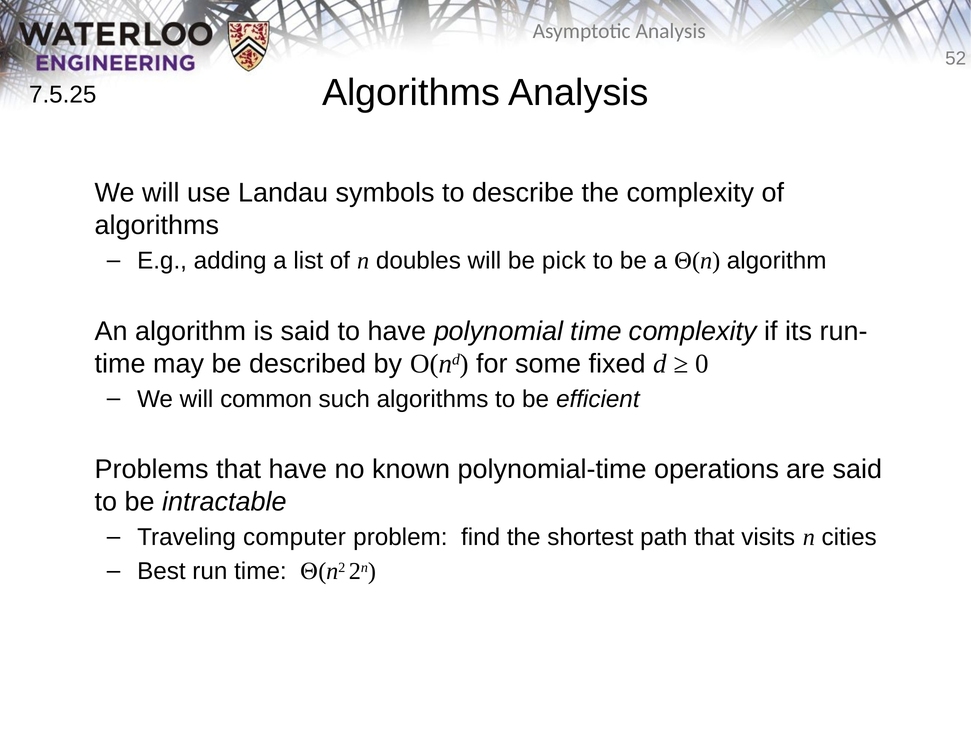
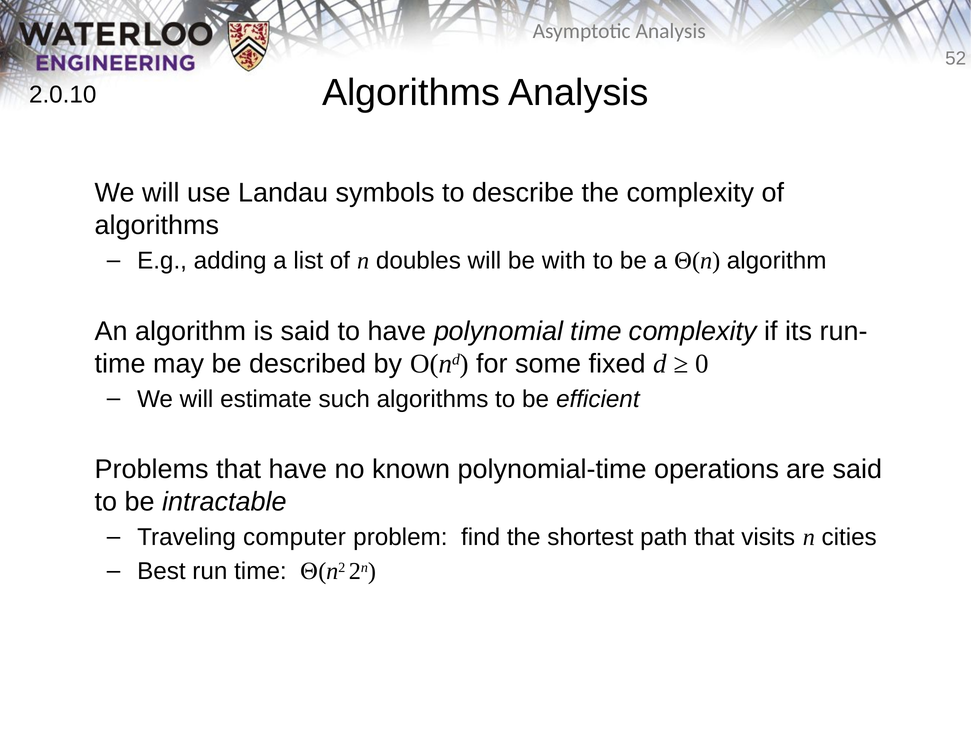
7.5.25: 7.5.25 -> 2.0.10
pick: pick -> with
common: common -> estimate
